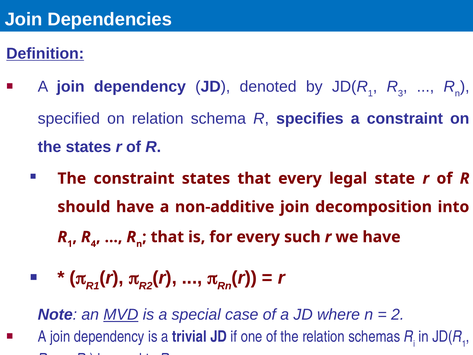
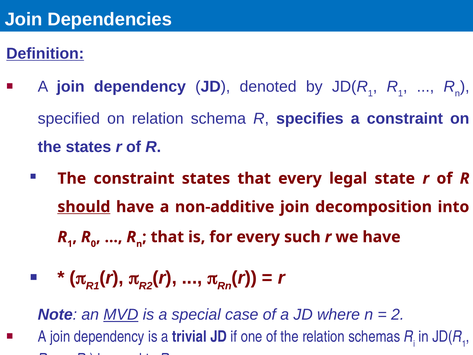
3 at (401, 94): 3 -> 1
should underline: none -> present
4: 4 -> 0
